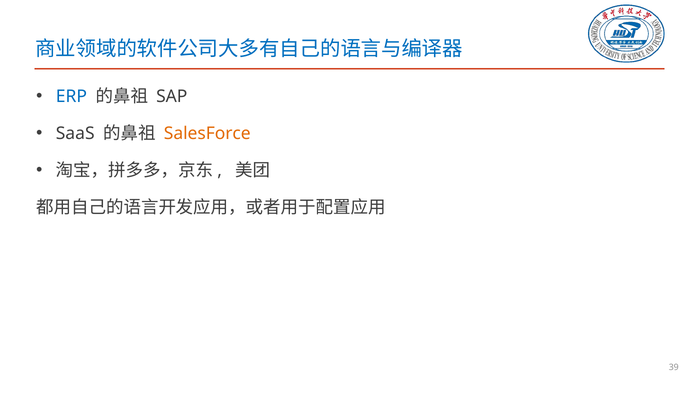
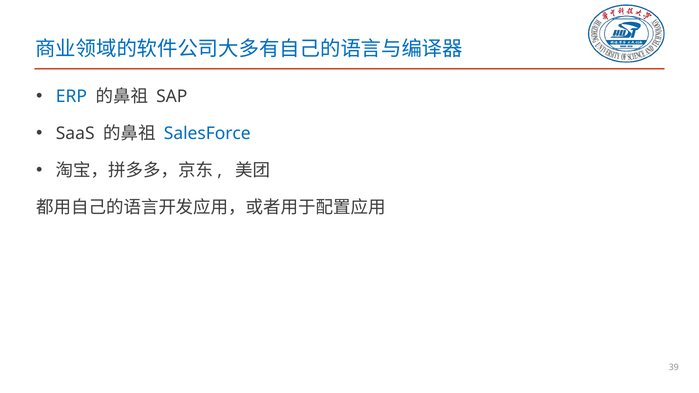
SalesForce colour: orange -> blue
